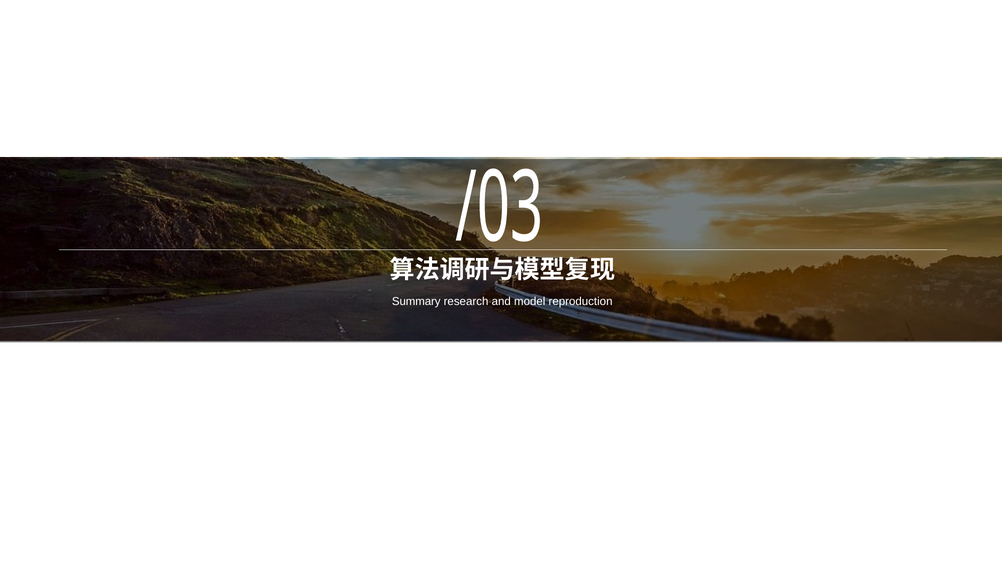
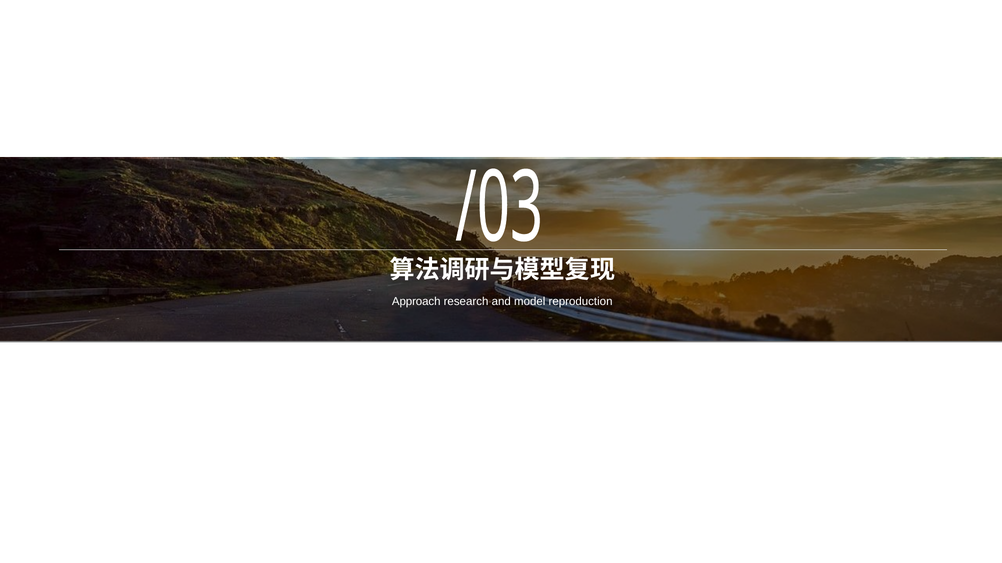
Summary: Summary -> Approach
